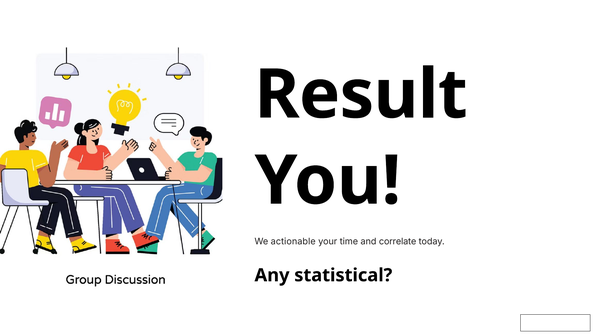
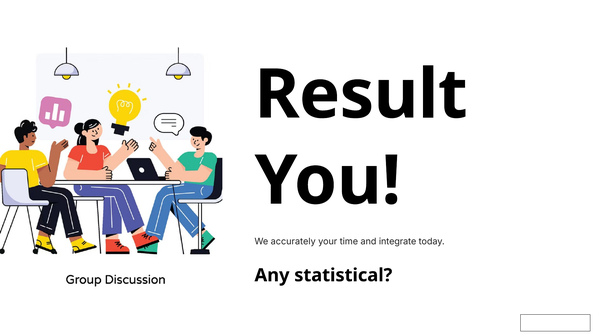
actionable: actionable -> accurately
correlate: correlate -> integrate
